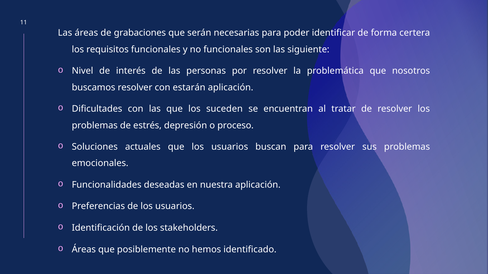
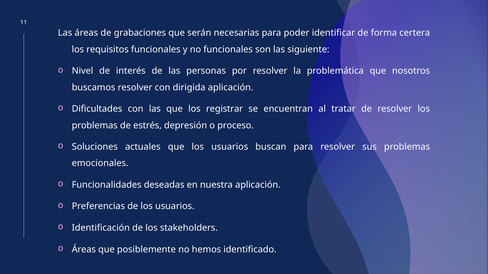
estarán: estarán -> dirigida
suceden: suceden -> registrar
